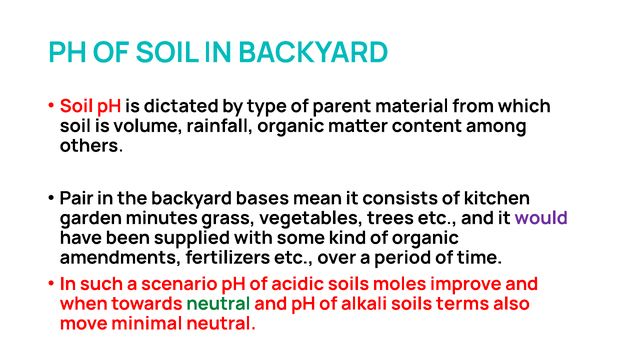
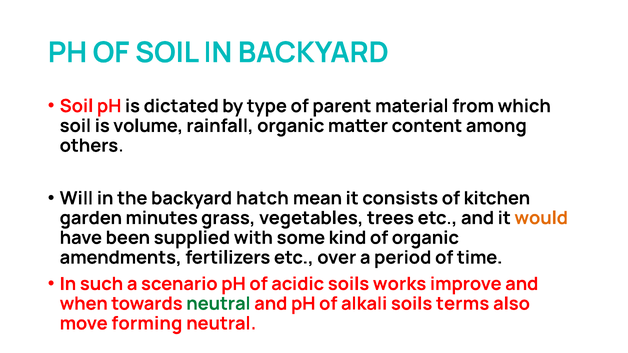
Pair: Pair -> Will
bases: bases -> hatch
would colour: purple -> orange
moles: moles -> works
minimal: minimal -> forming
